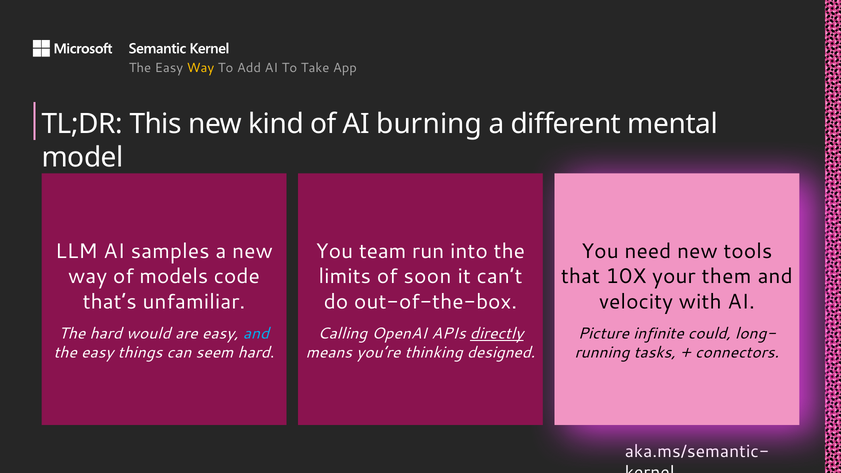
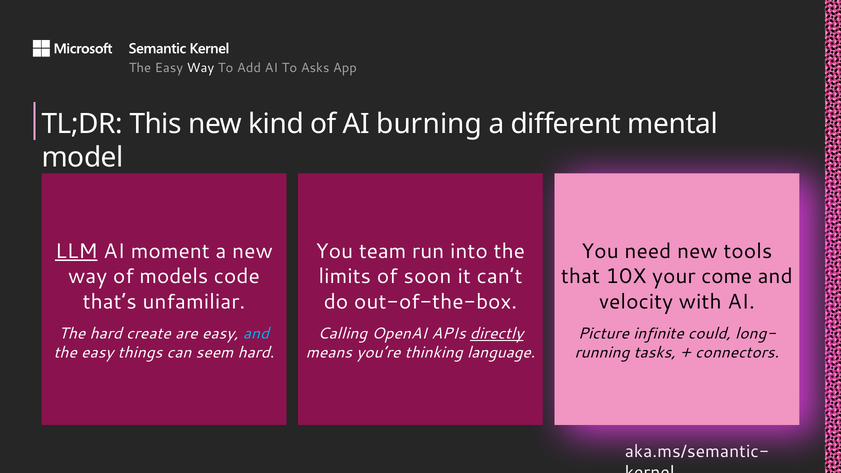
Way at (200, 68) colour: yellow -> white
Take: Take -> Asks
LLM underline: none -> present
samples: samples -> moment
them: them -> come
would: would -> create
designed: designed -> language
